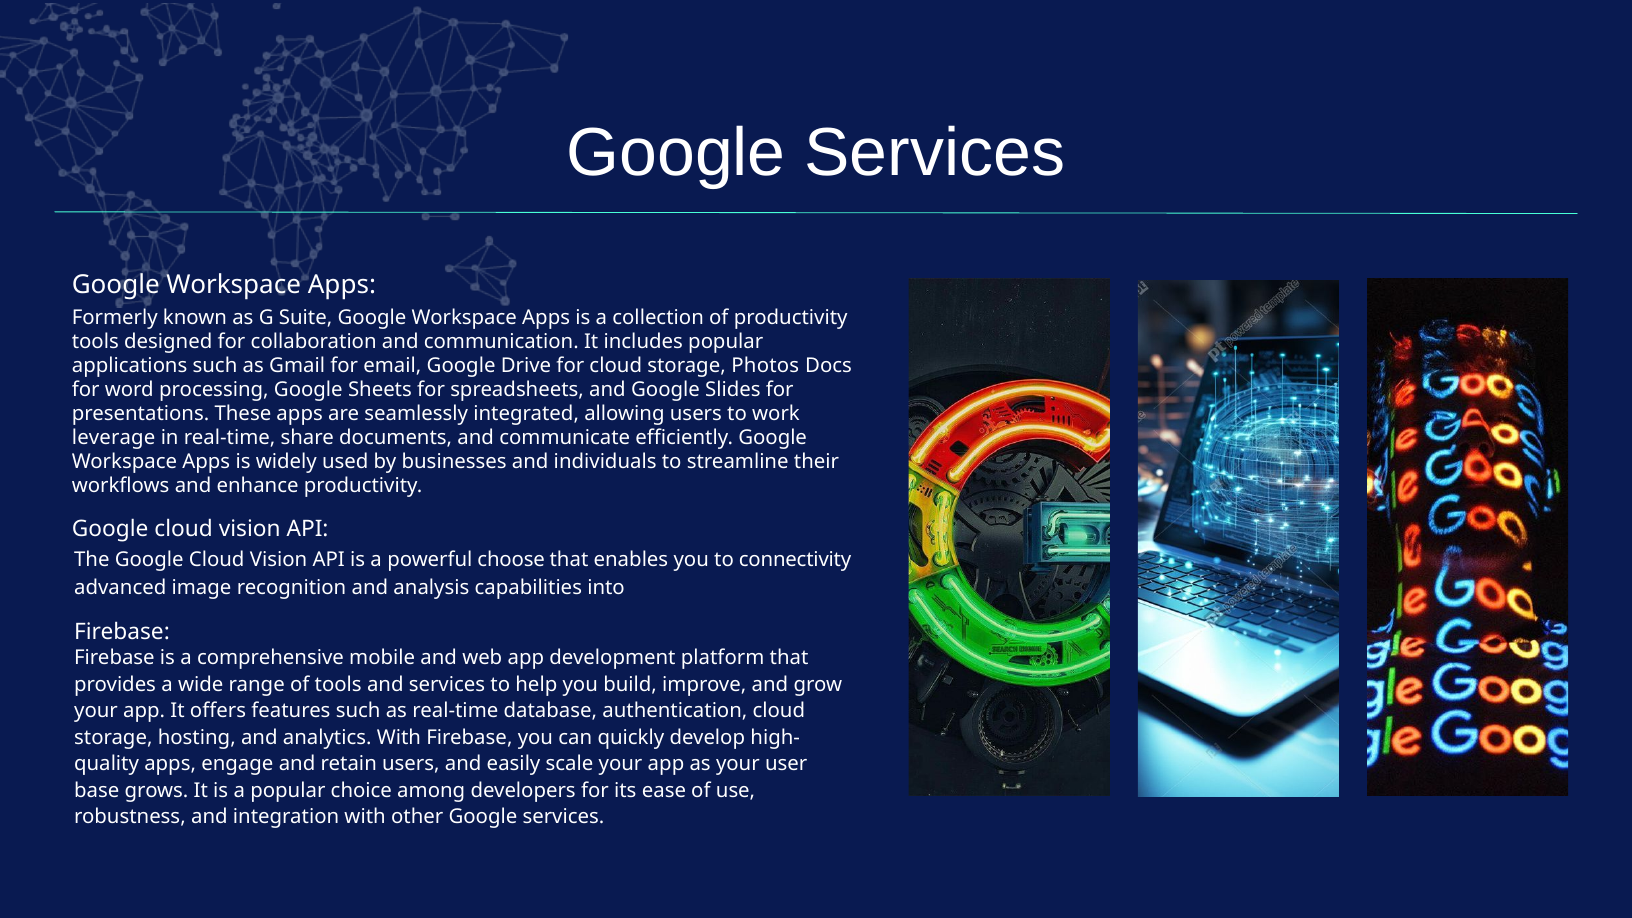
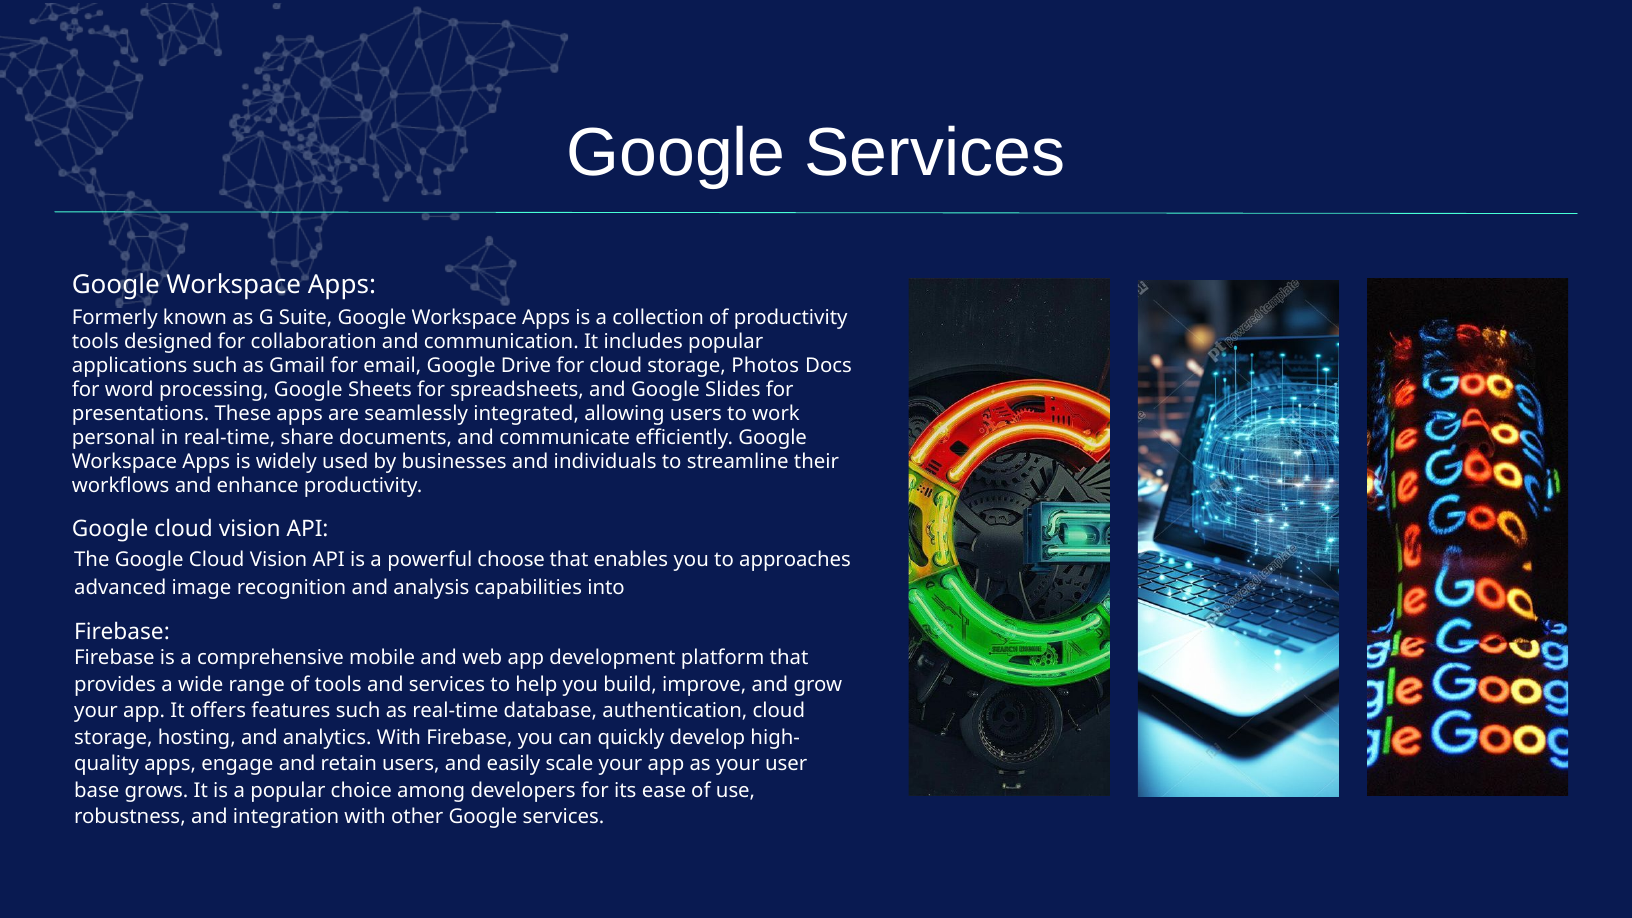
leverage: leverage -> personal
connectivity: connectivity -> approaches
